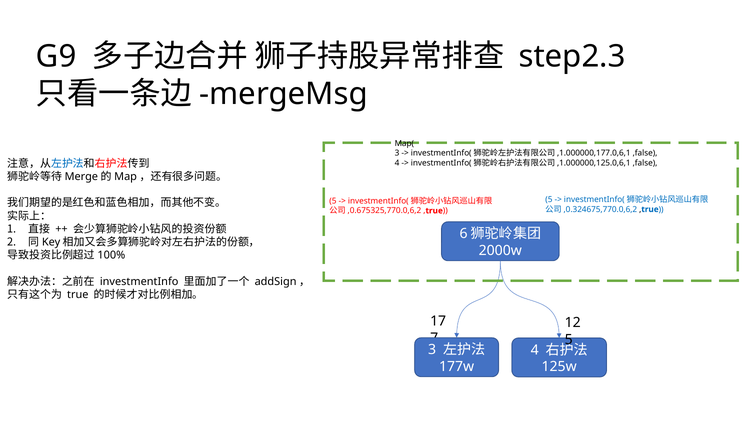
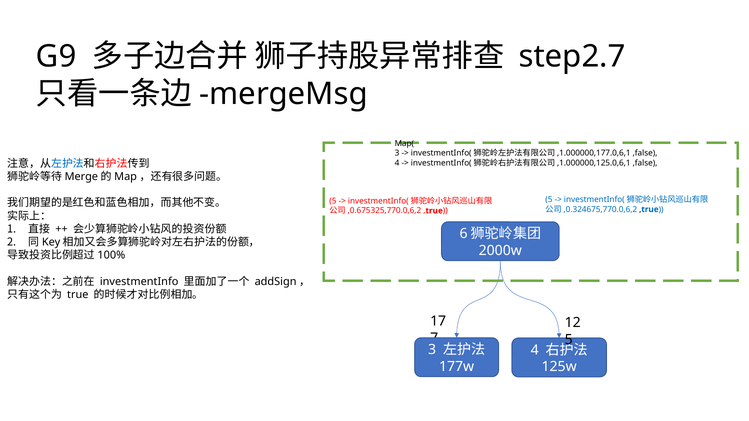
step2.3: step2.3 -> step2.7
